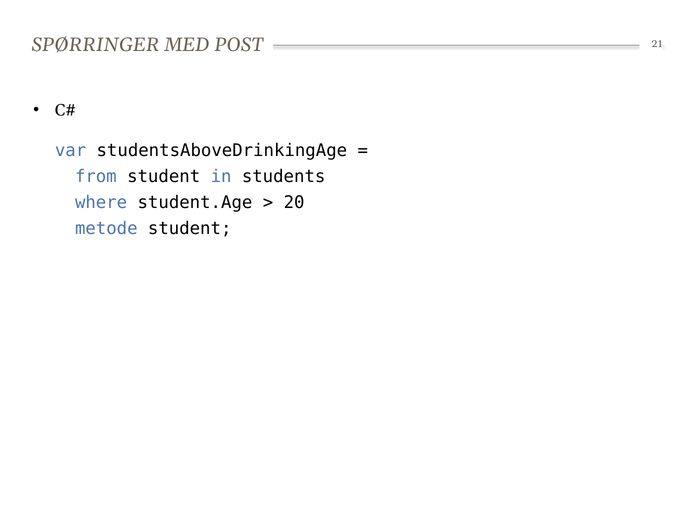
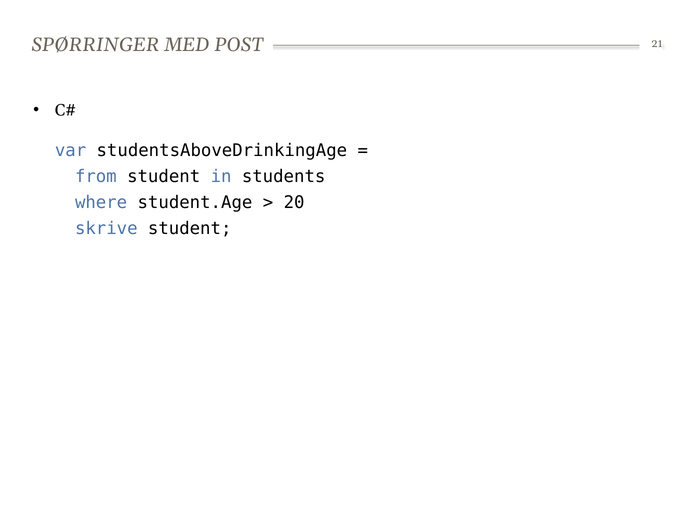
metode: metode -> skrive
